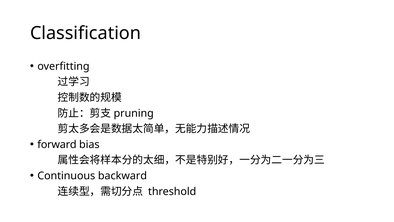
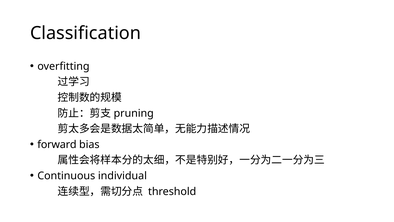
backward: backward -> individual
